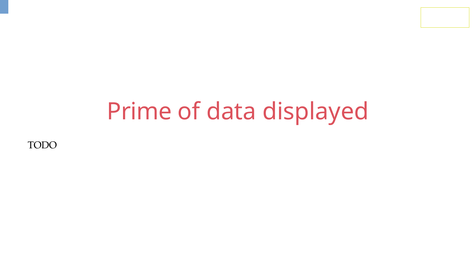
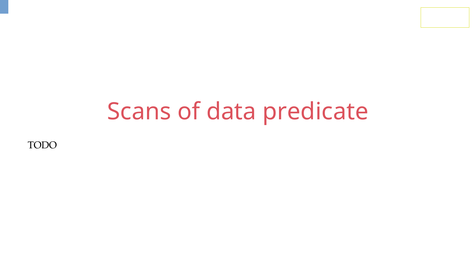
Prime: Prime -> Scans
displayed: displayed -> predicate
